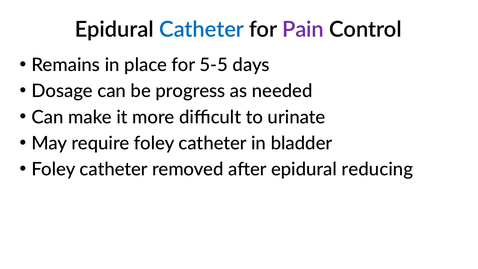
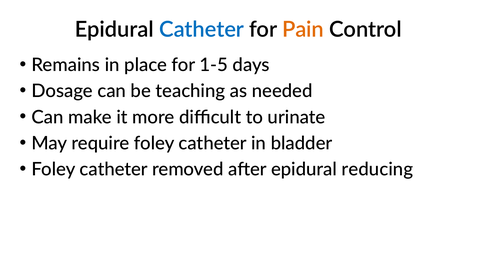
Pain colour: purple -> orange
5-5: 5-5 -> 1-5
progress: progress -> teaching
